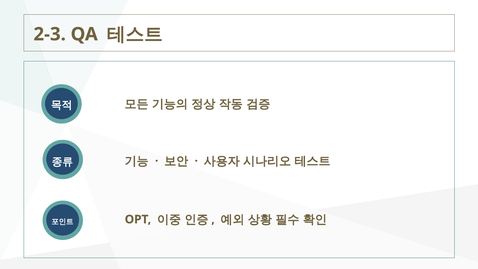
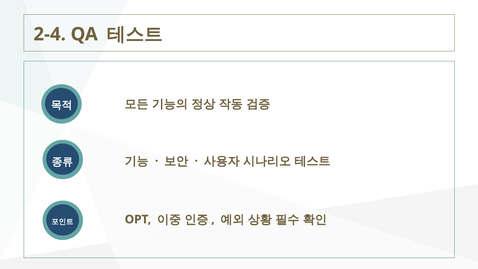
2-3: 2-3 -> 2-4
